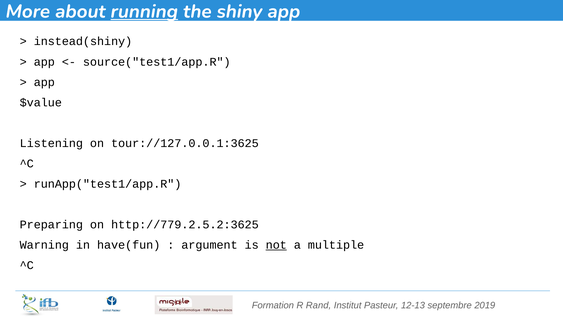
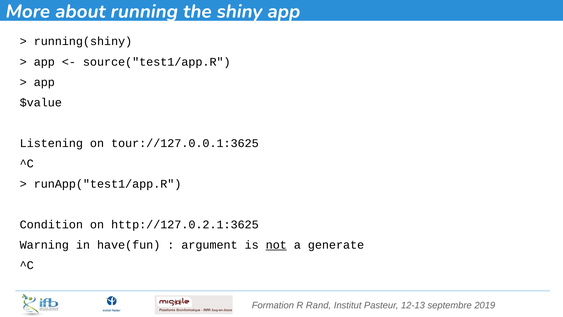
running underline: present -> none
instead(shiny: instead(shiny -> running(shiny
Preparing: Preparing -> Condition
http://779.2.5.2:3625: http://779.2.5.2:3625 -> http://127.0.2.1:3625
multiple: multiple -> generate
